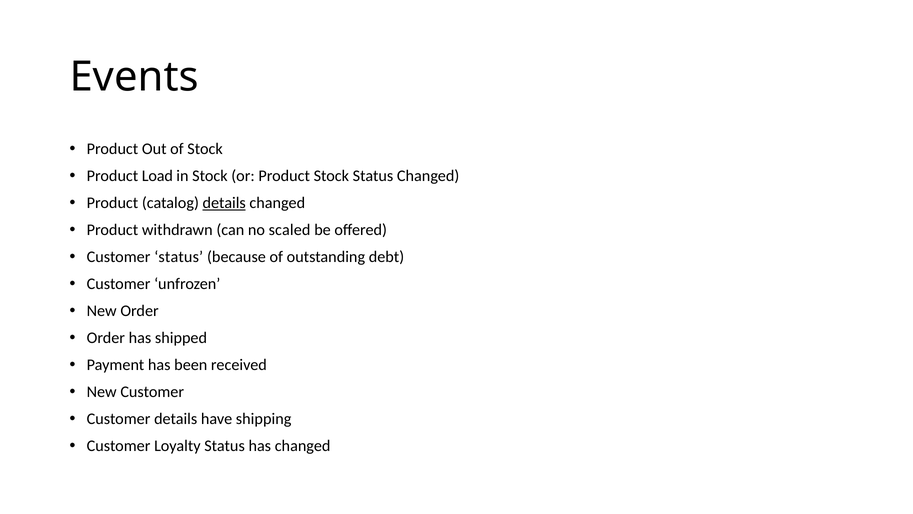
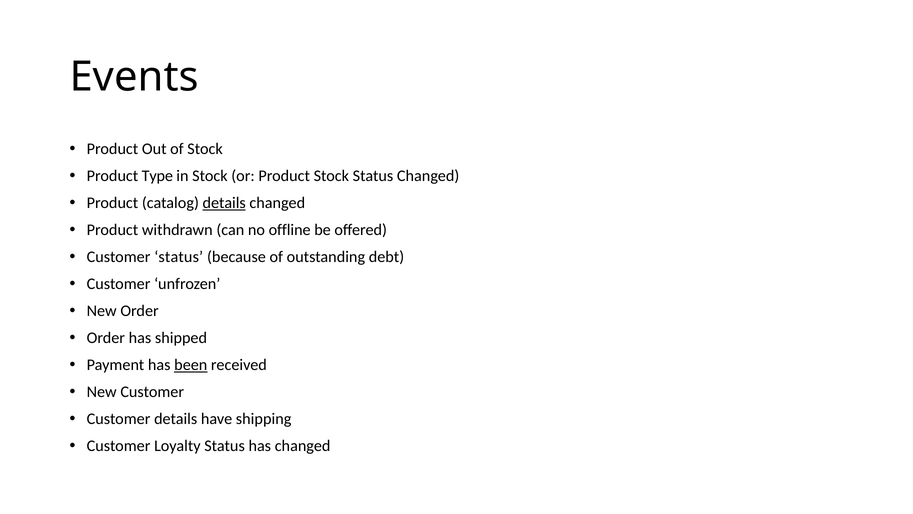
Load: Load -> Type
scaled: scaled -> offline
been underline: none -> present
